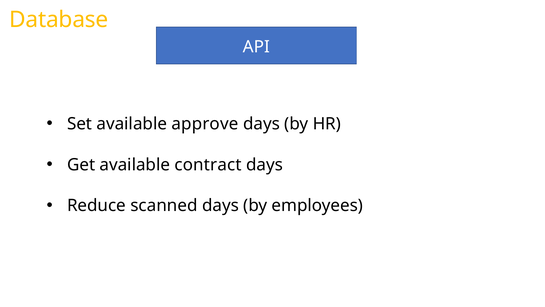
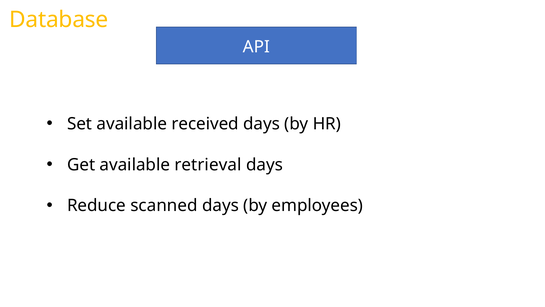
approve: approve -> received
contract: contract -> retrieval
